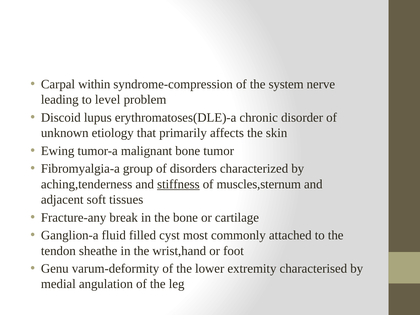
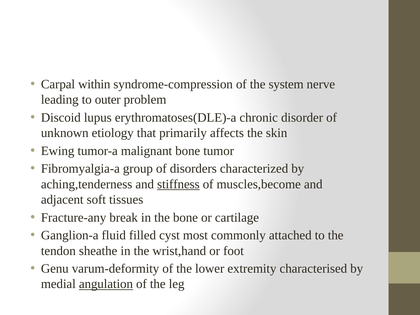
level: level -> outer
muscles,sternum: muscles,sternum -> muscles,become
angulation underline: none -> present
